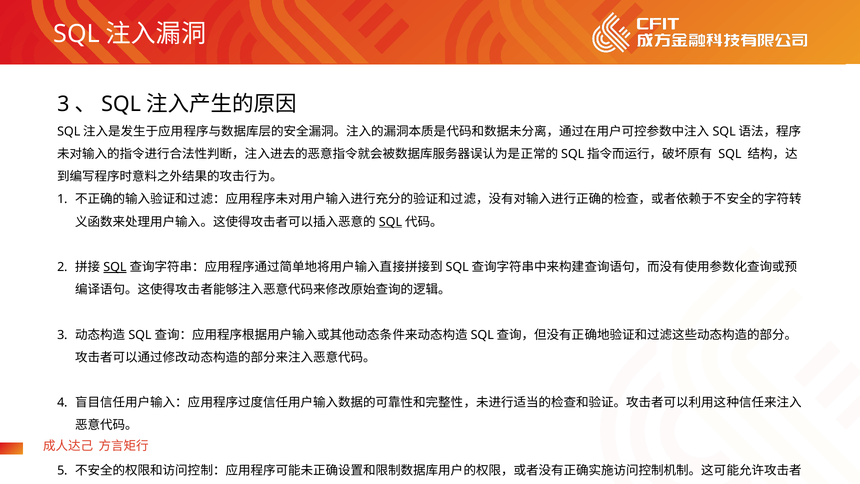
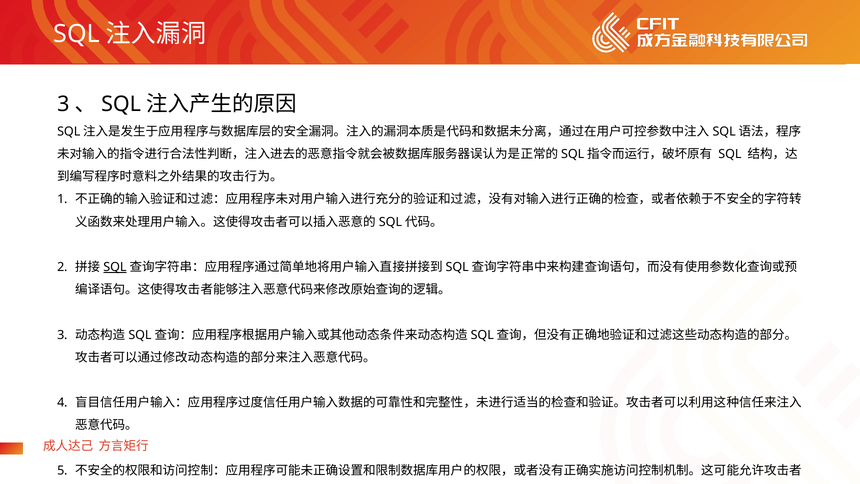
SQL at (390, 222) underline: present -> none
